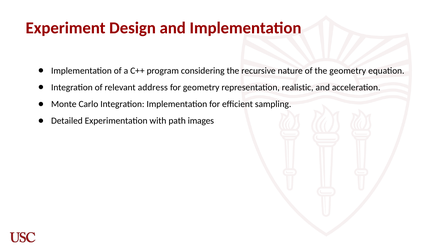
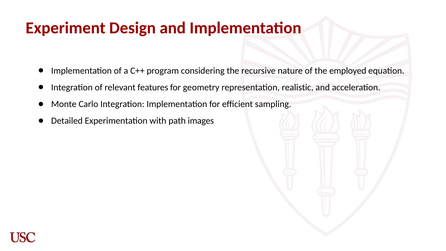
the geometry: geometry -> employed
address: address -> features
